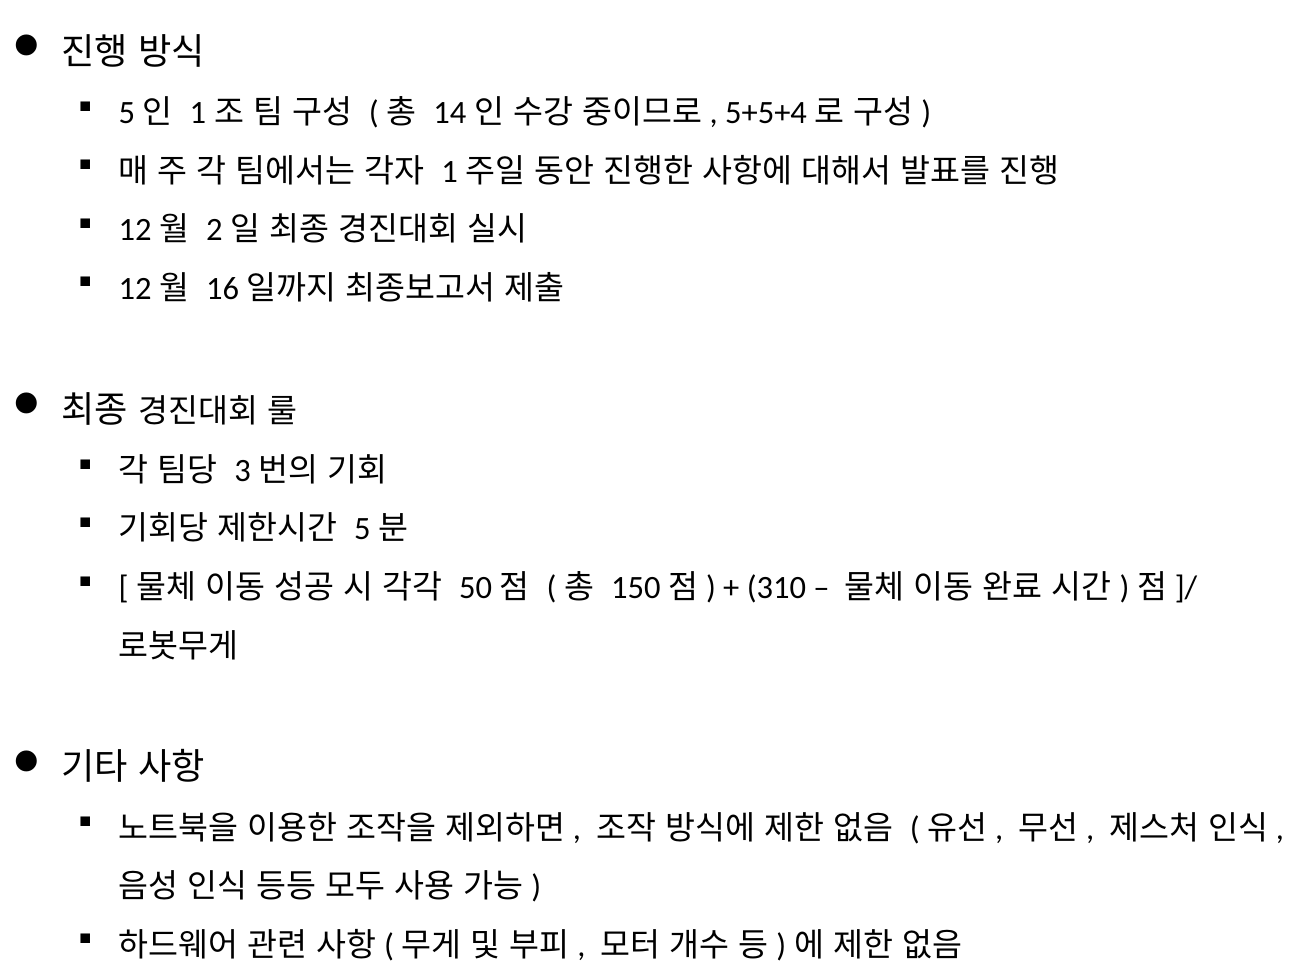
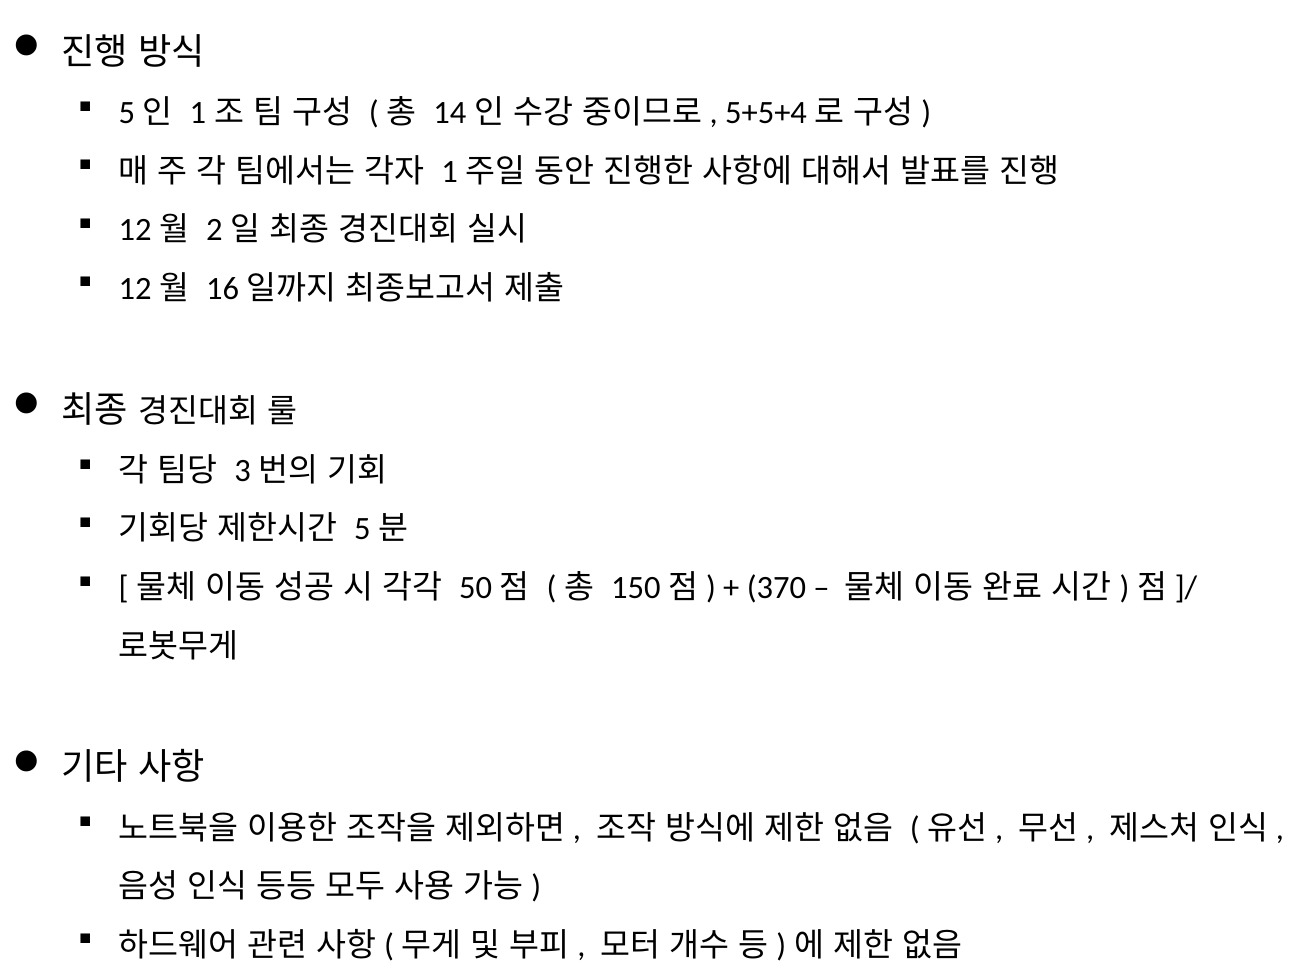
310: 310 -> 370
